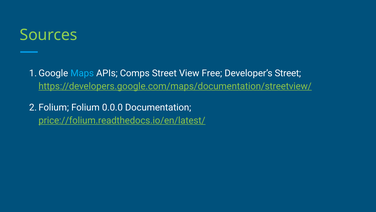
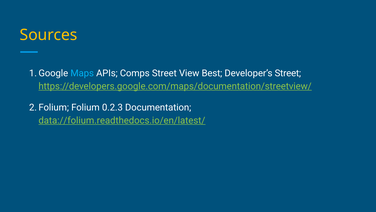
Sources colour: light green -> yellow
Free: Free -> Best
0.0.0: 0.0.0 -> 0.2.3
price://folium.readthedocs.io/en/latest/: price://folium.readthedocs.io/en/latest/ -> data://folium.readthedocs.io/en/latest/
